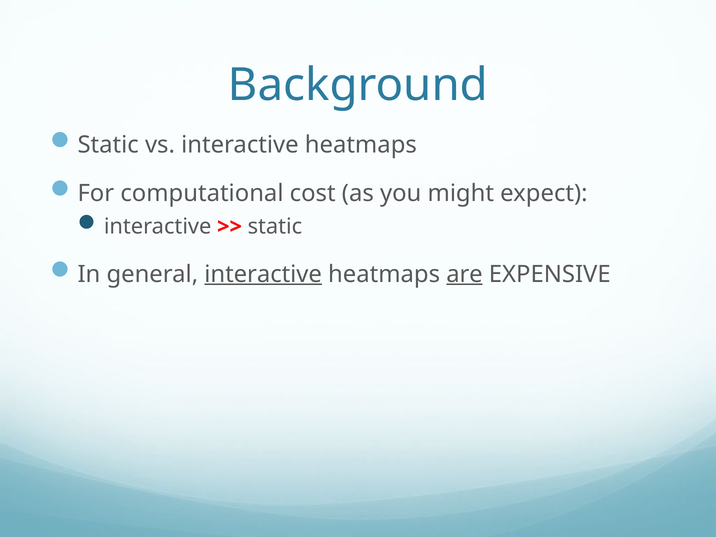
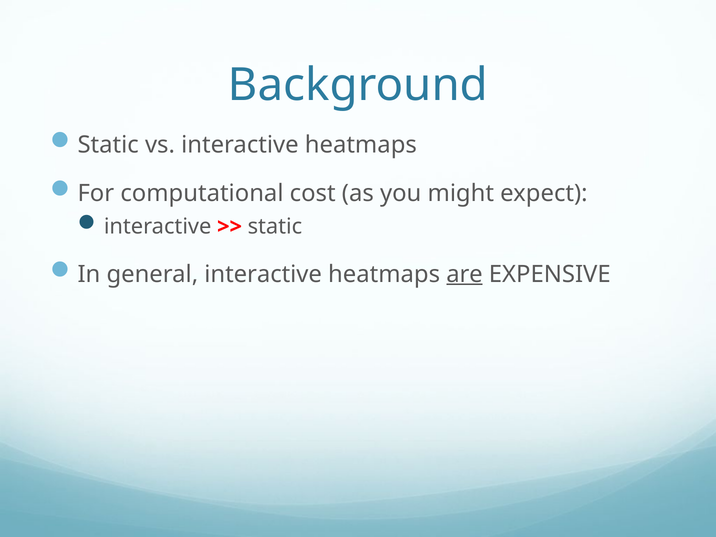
interactive at (263, 274) underline: present -> none
